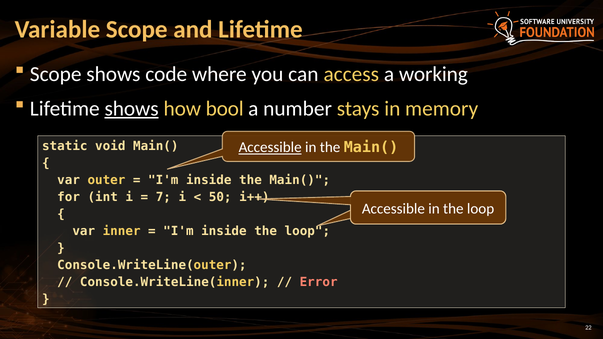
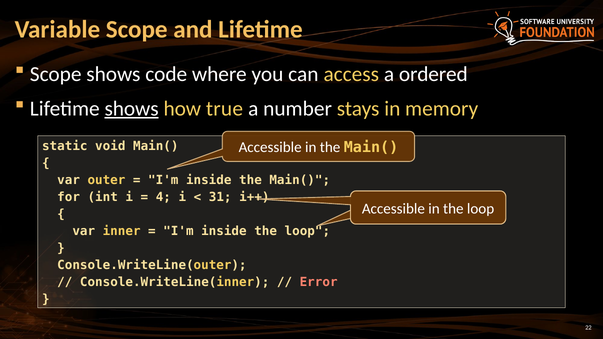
working: working -> ordered
bool: bool -> true
Accessible at (270, 148) underline: present -> none
7: 7 -> 4
50: 50 -> 31
